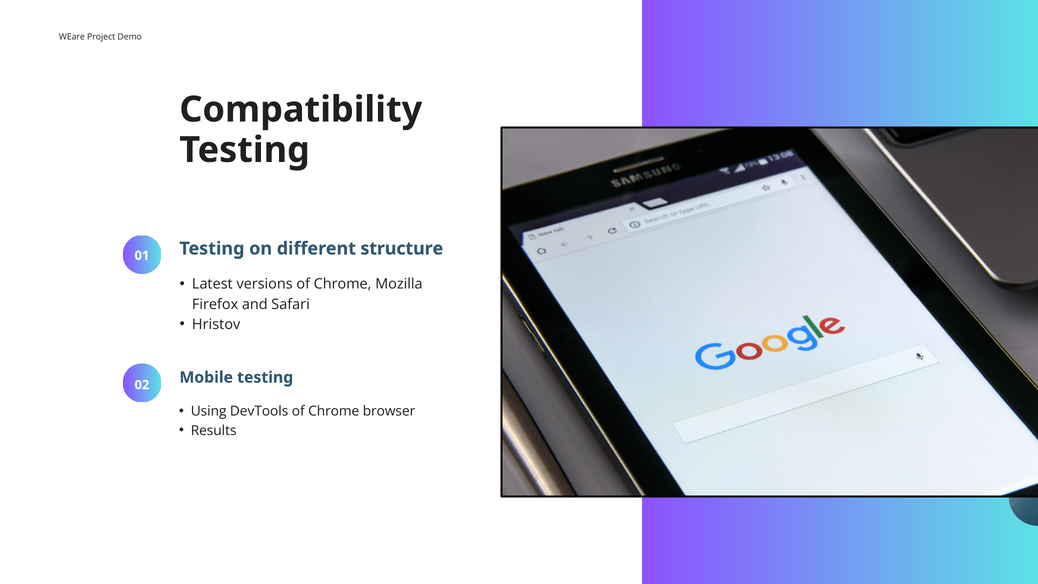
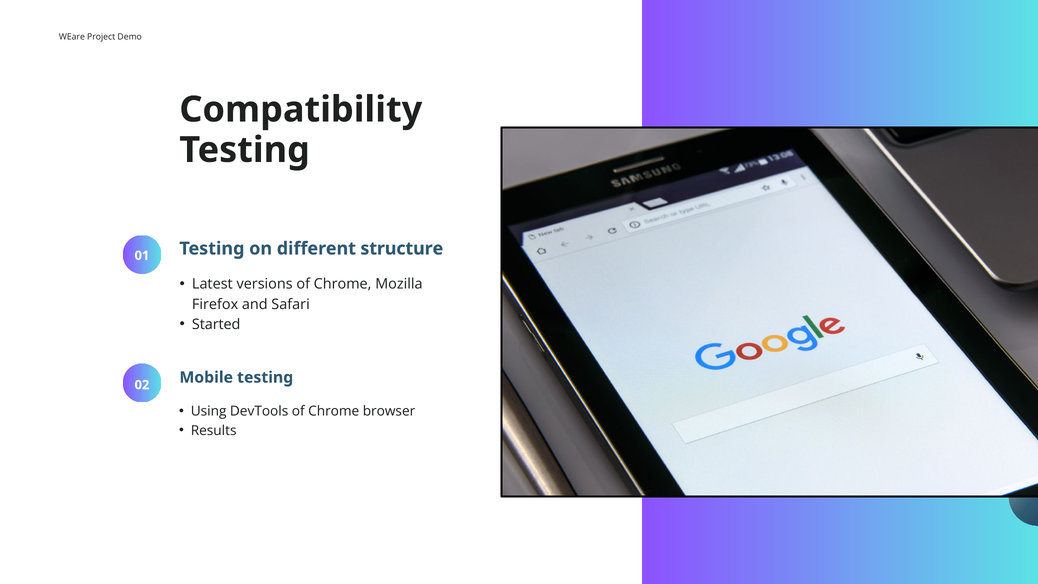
Hristov: Hristov -> Started
